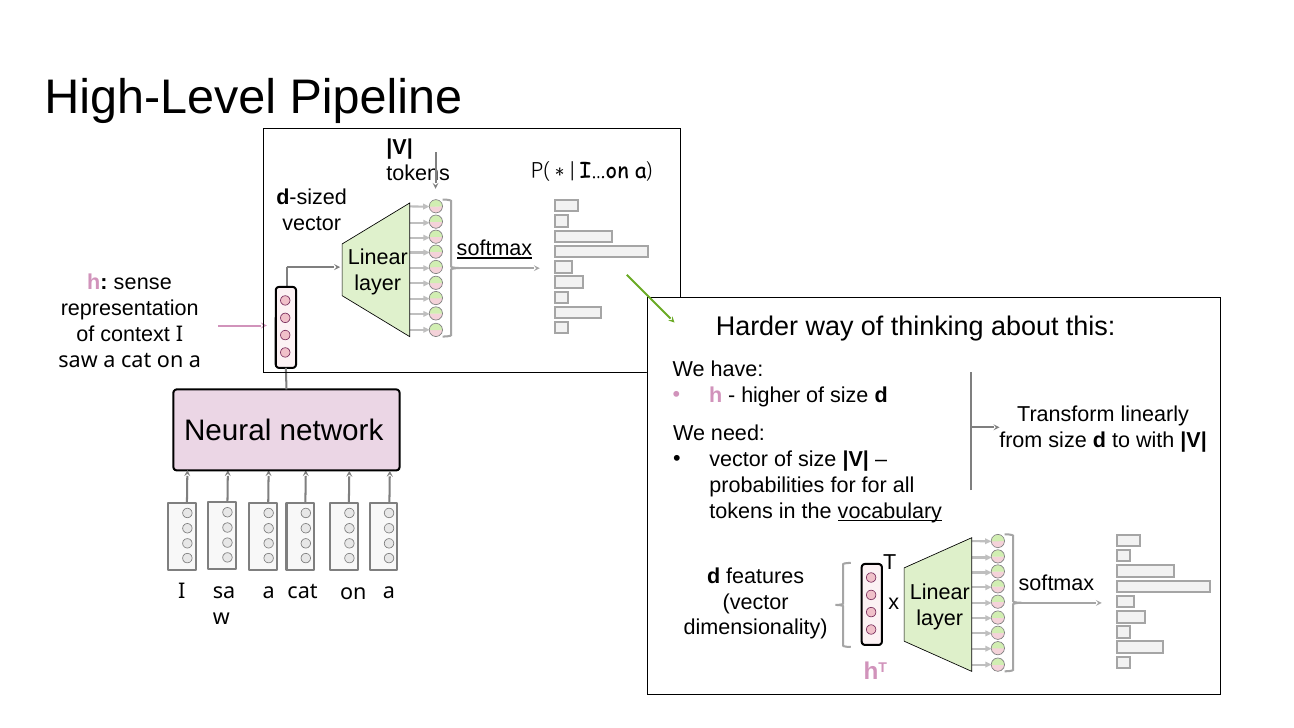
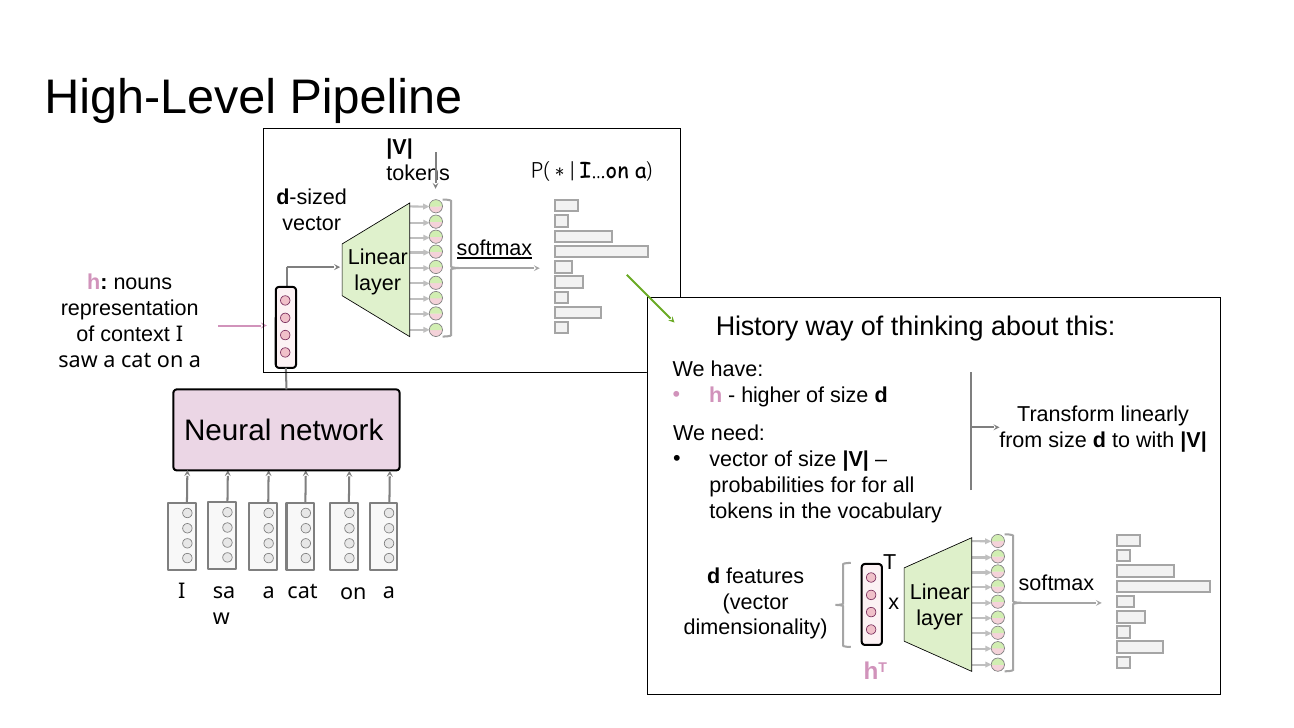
sense: sense -> nouns
Harder: Harder -> History
vocabulary underline: present -> none
